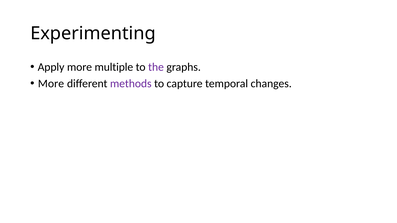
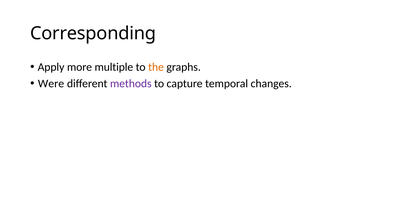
Experimenting: Experimenting -> Corresponding
the colour: purple -> orange
More at (51, 84): More -> Were
